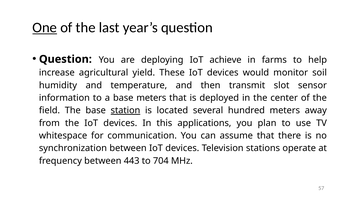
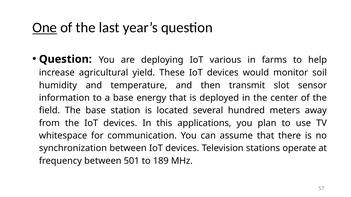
achieve: achieve -> various
base meters: meters -> energy
station underline: present -> none
443: 443 -> 501
704: 704 -> 189
